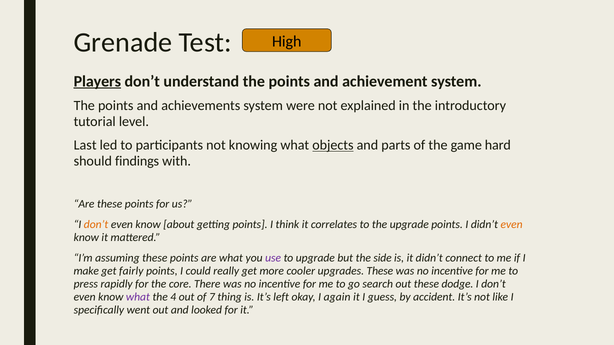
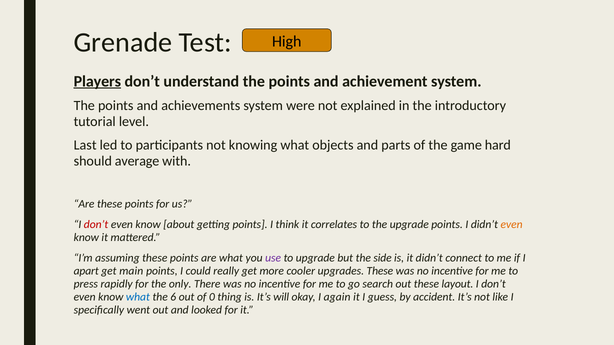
objects underline: present -> none
findings: findings -> average
don’t at (96, 225) colour: orange -> red
make: make -> apart
fairly: fairly -> main
core: core -> only
dodge: dodge -> layout
what at (138, 297) colour: purple -> blue
4: 4 -> 6
7: 7 -> 0
left: left -> will
